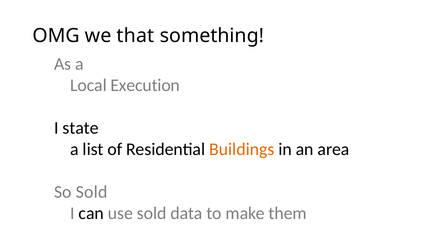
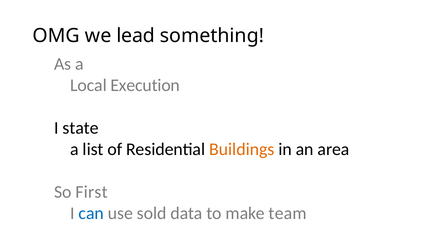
that: that -> lead
So Sold: Sold -> First
can colour: black -> blue
them: them -> team
